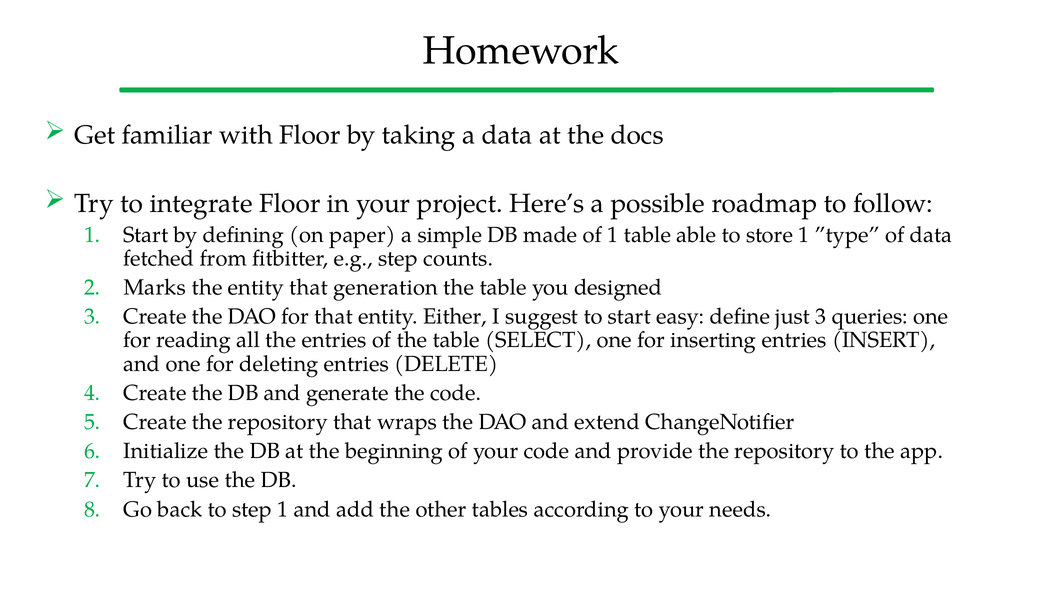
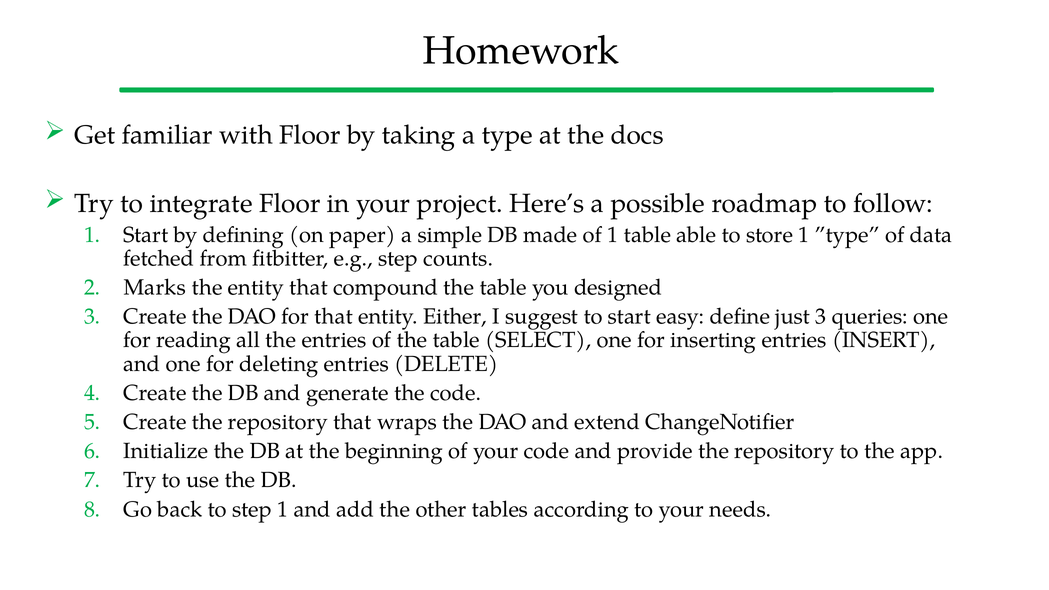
a data: data -> type
generation: generation -> compound
